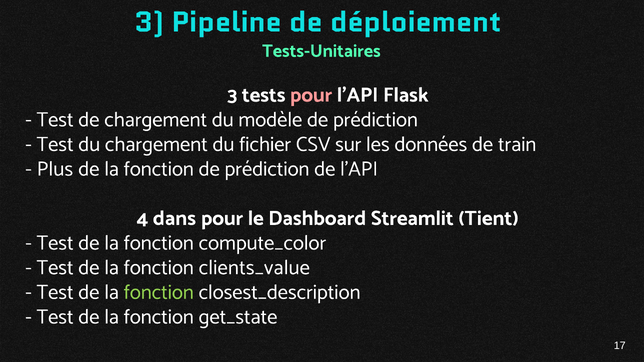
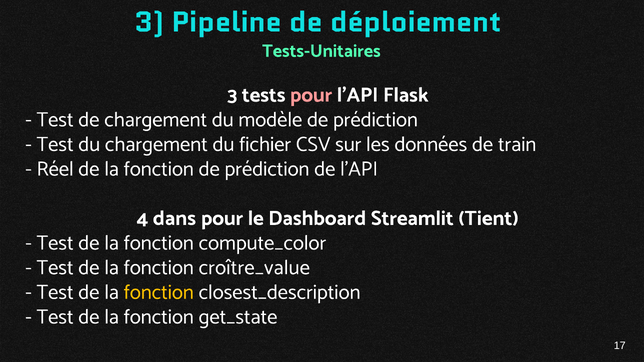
Plus: Plus -> Réel
clients_value: clients_value -> croître_value
fonction at (159, 292) colour: light green -> yellow
